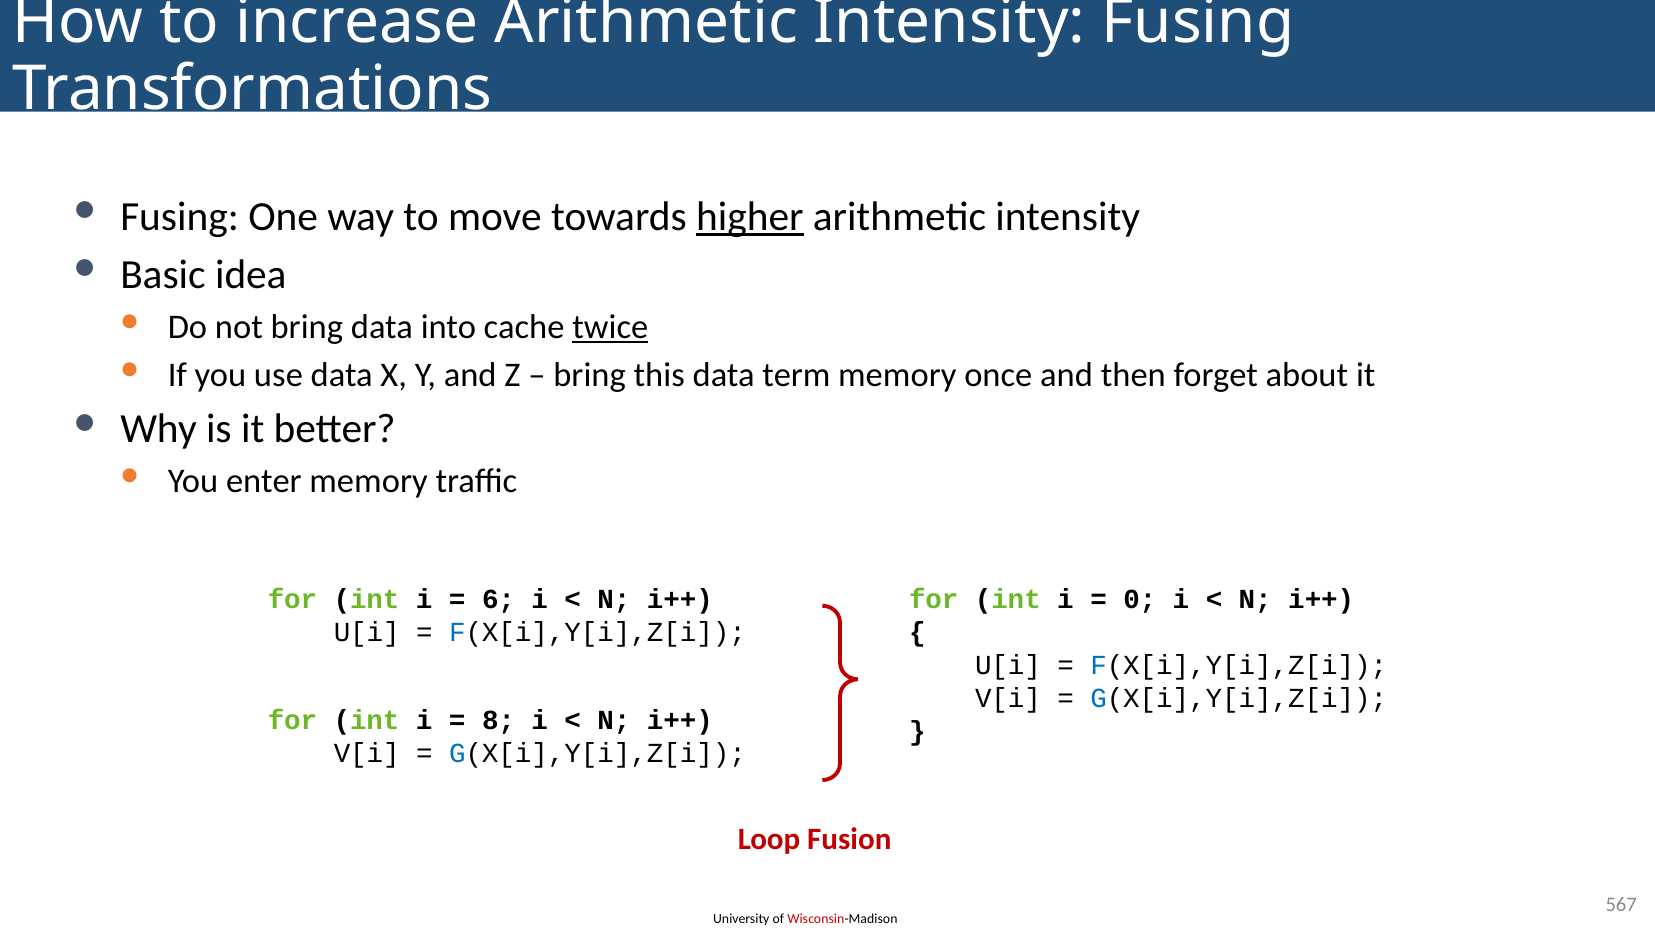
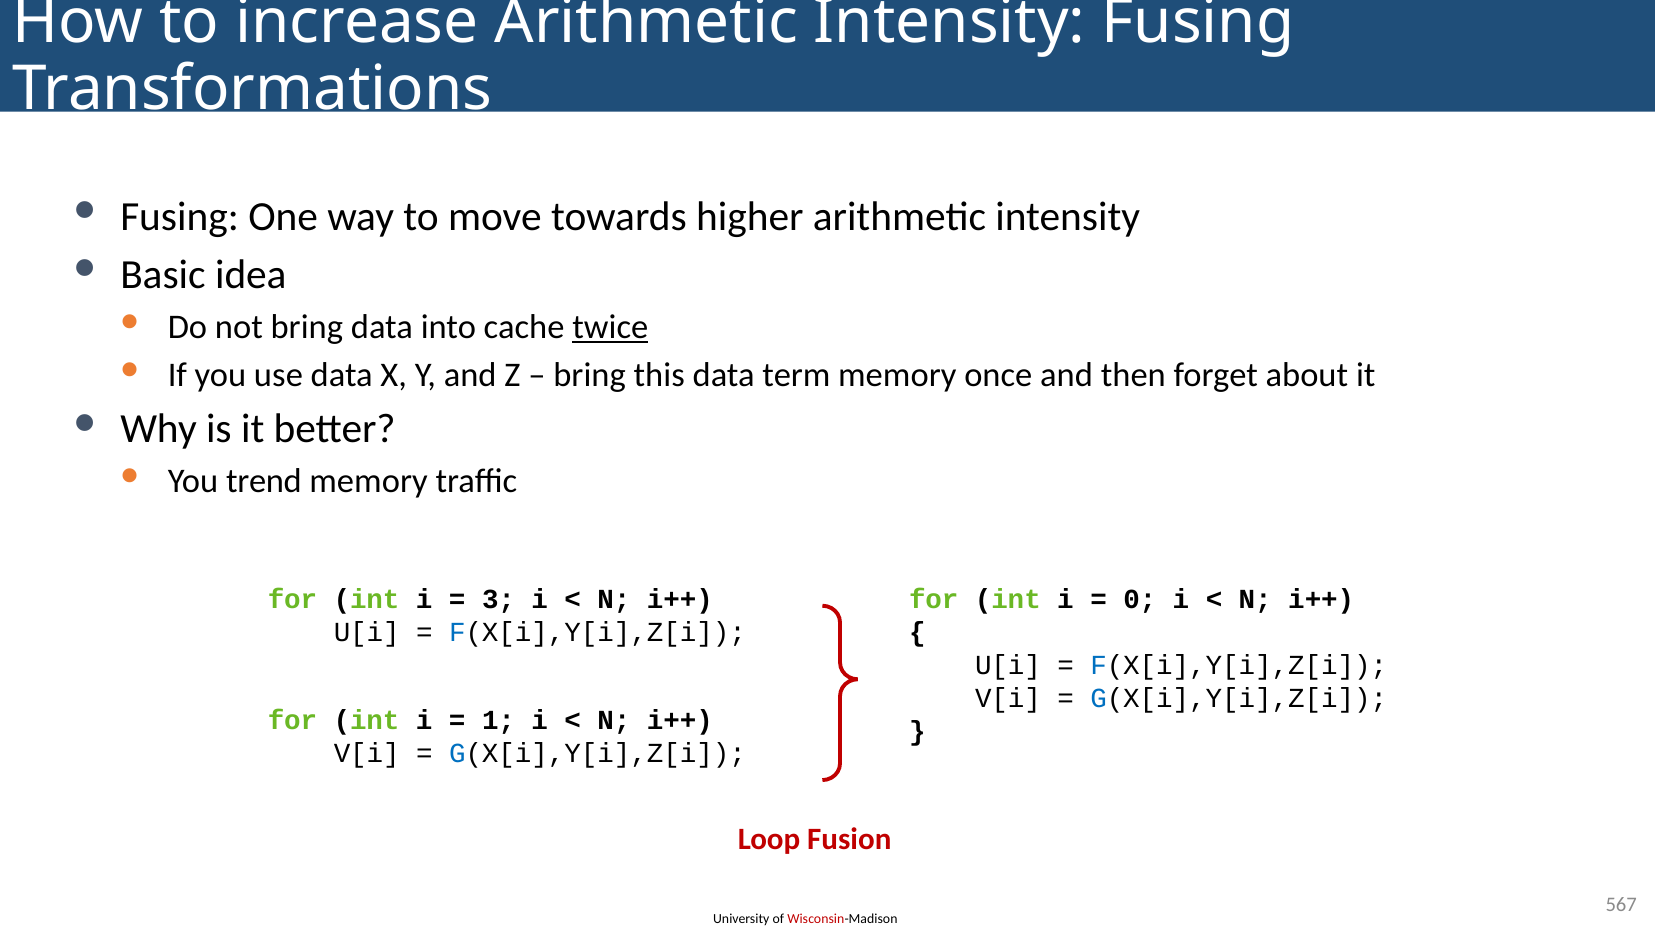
higher underline: present -> none
enter: enter -> trend
6: 6 -> 3
8: 8 -> 1
